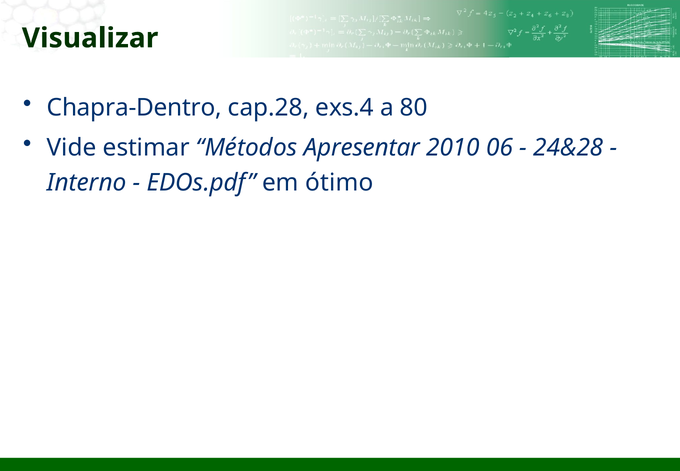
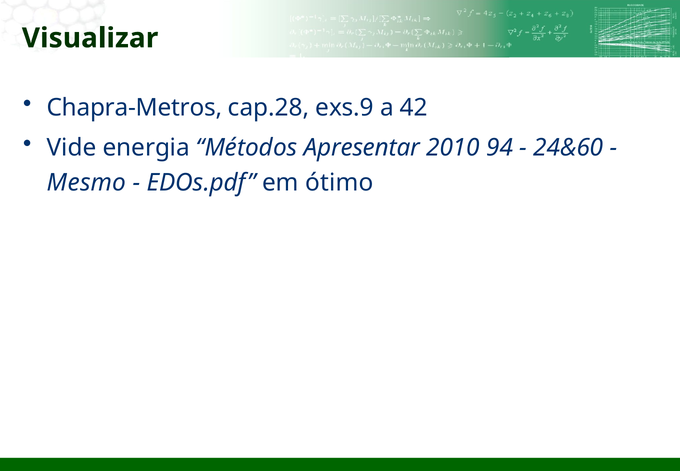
Chapra-Dentro: Chapra-Dentro -> Chapra-Metros
exs.4: exs.4 -> exs.9
80: 80 -> 42
estimar: estimar -> energia
06: 06 -> 94
24&28: 24&28 -> 24&60
Interno: Interno -> Mesmo
